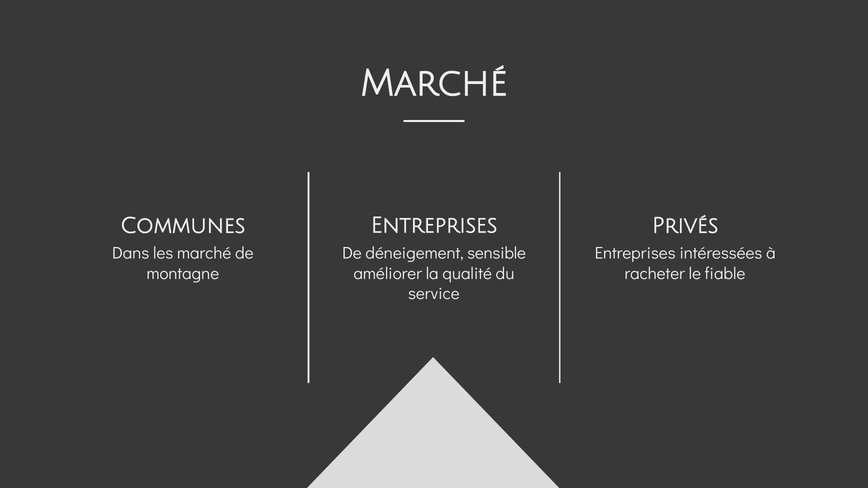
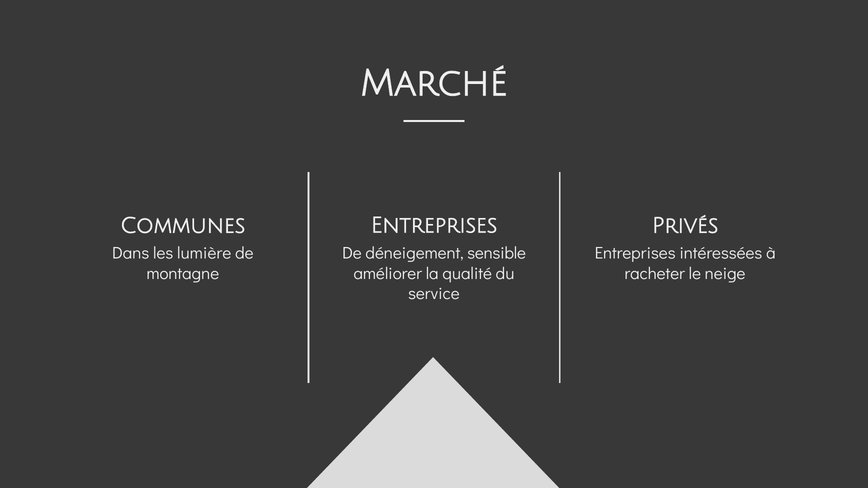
les marché: marché -> lumière
fiable: fiable -> neige
